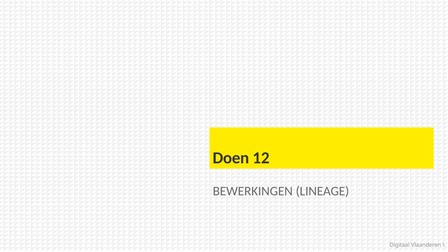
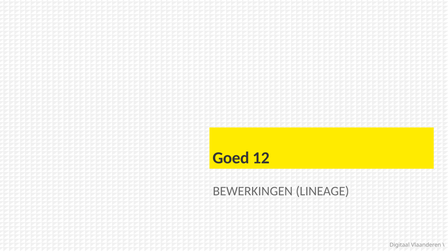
Doen: Doen -> Goed
